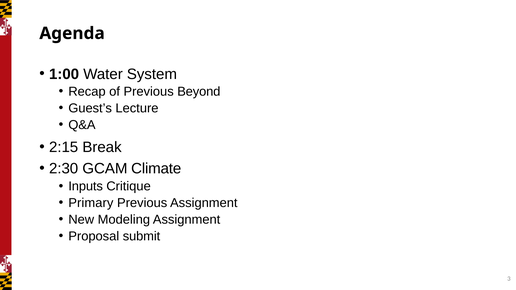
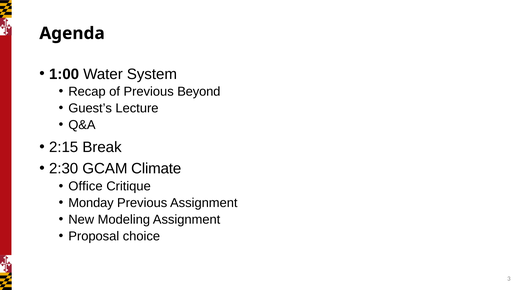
Inputs: Inputs -> Office
Primary: Primary -> Monday
submit: submit -> choice
